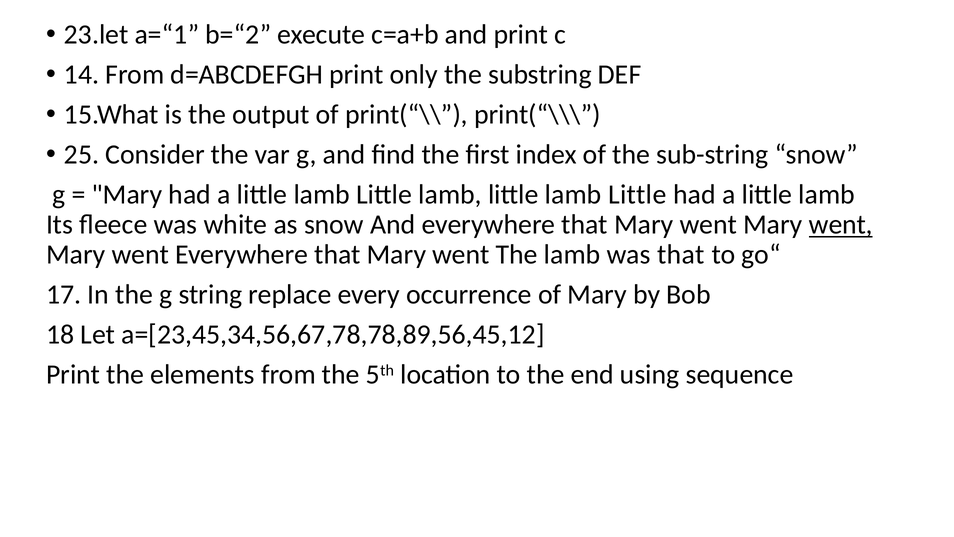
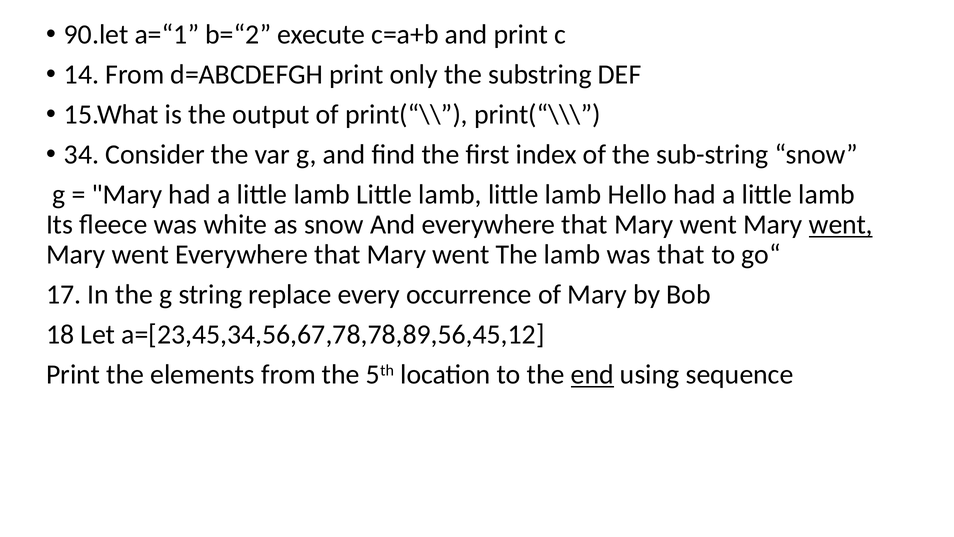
23.let: 23.let -> 90.let
25: 25 -> 34
Little at (637, 194): Little -> Hello
end underline: none -> present
